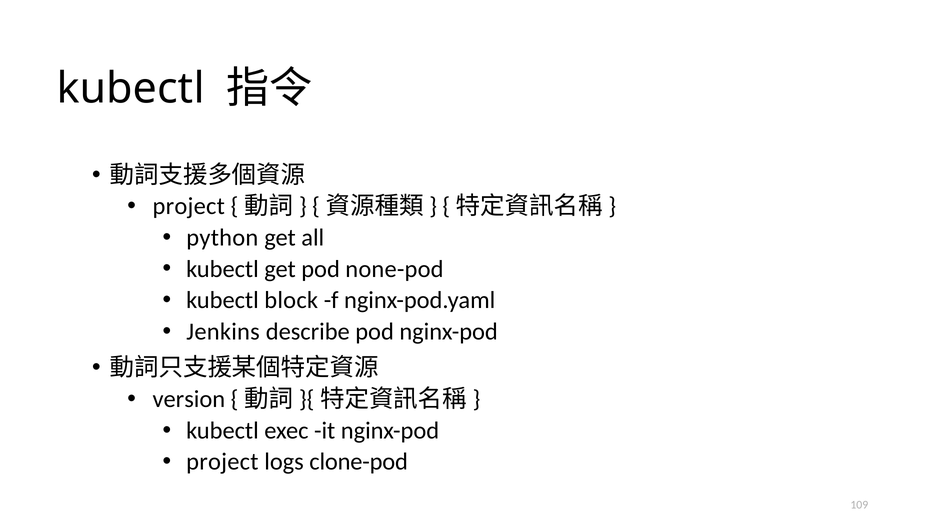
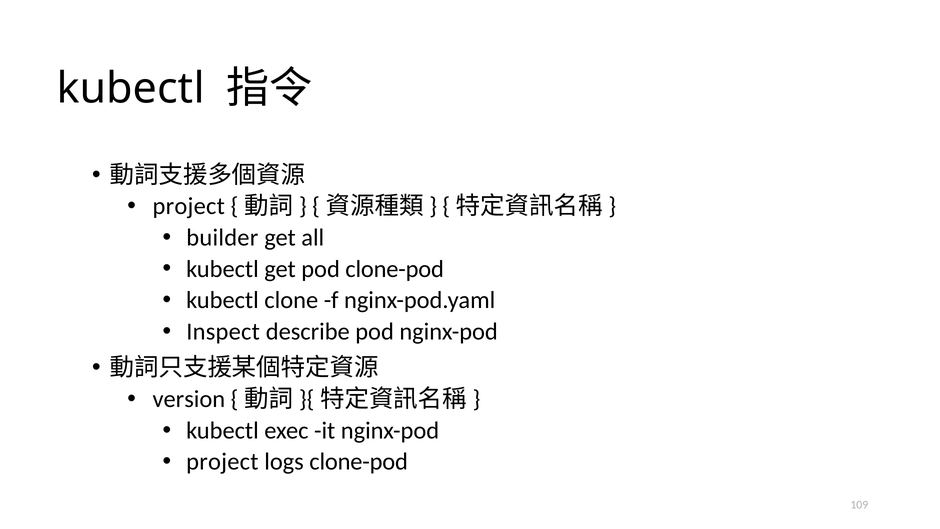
python: python -> builder
pod none-pod: none-pod -> clone-pod
block: block -> clone
Jenkins: Jenkins -> Inspect
